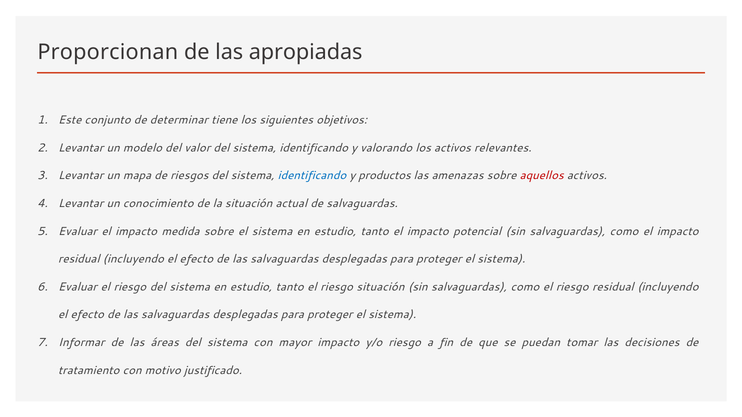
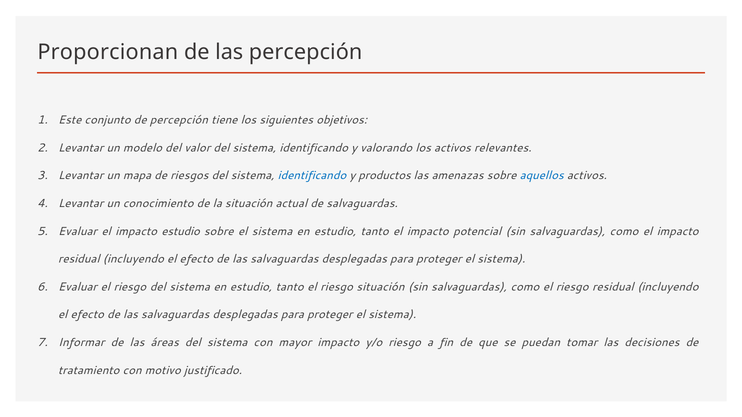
las apropiadas: apropiadas -> percepción
de determinar: determinar -> percepción
aquellos colour: red -> blue
impacto medida: medida -> estudio
